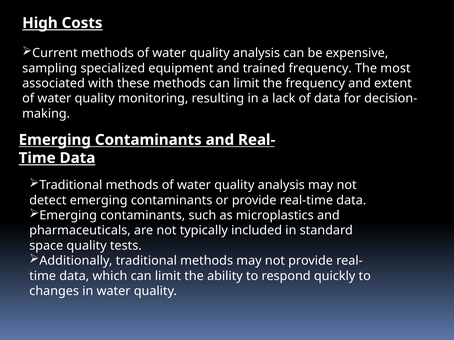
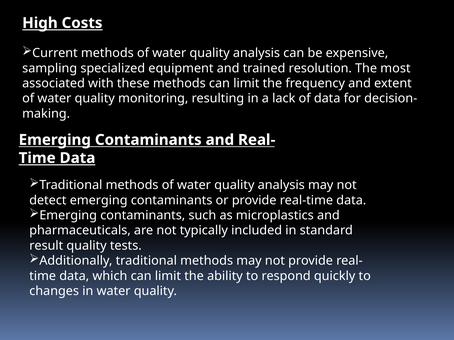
trained frequency: frequency -> resolution
space: space -> result
